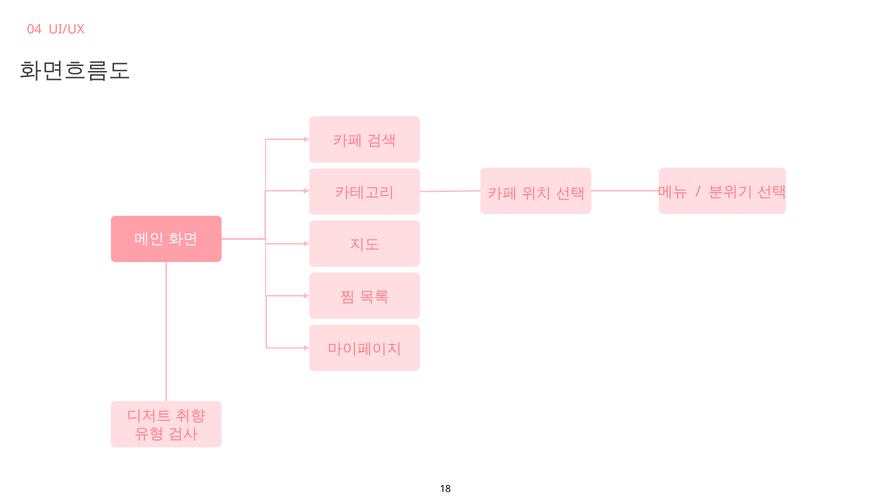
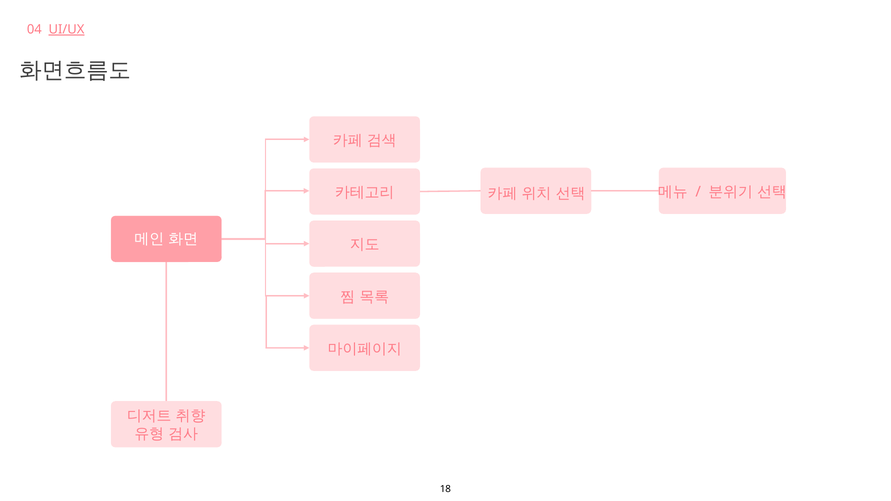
UI/UX underline: none -> present
